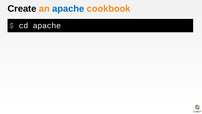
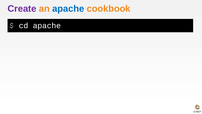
Create colour: black -> purple
